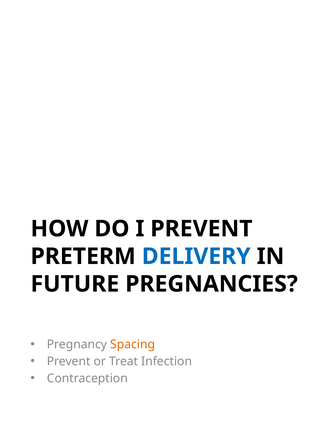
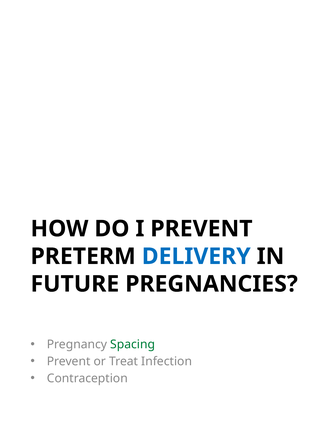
Spacing colour: orange -> green
